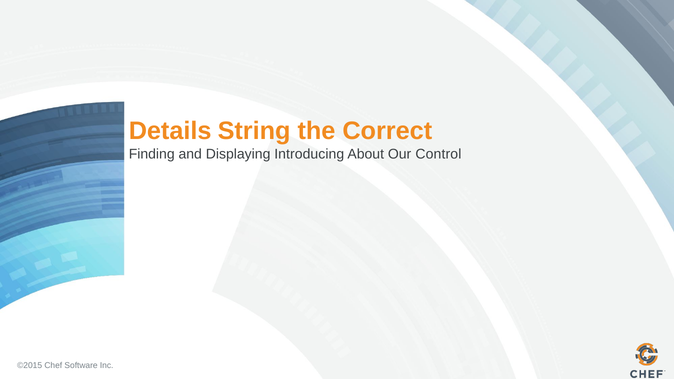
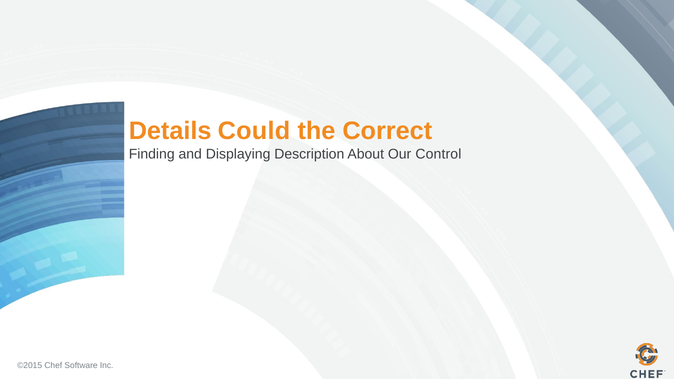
String: String -> Could
Introducing: Introducing -> Description
